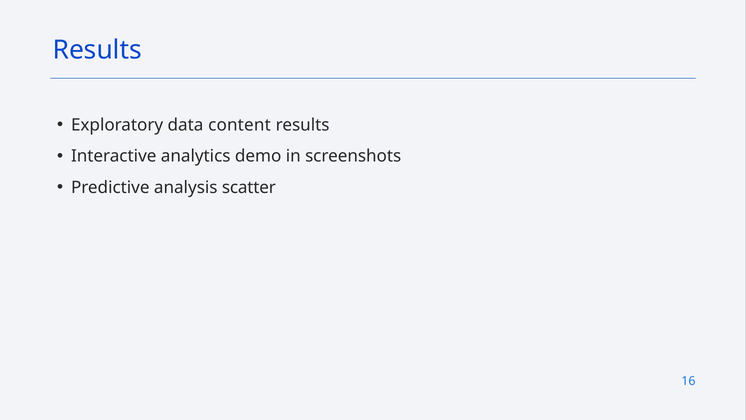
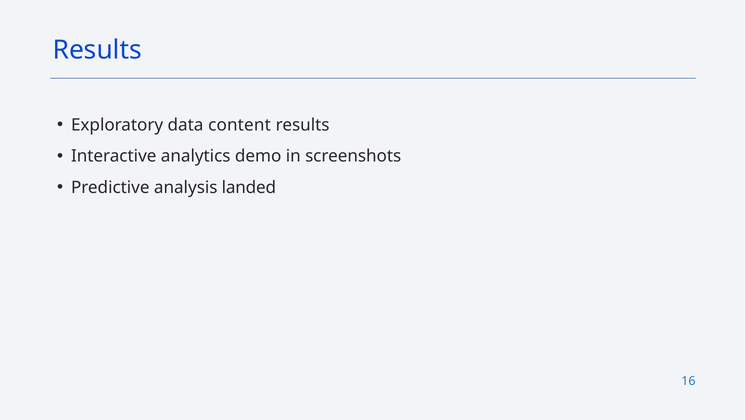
scatter: scatter -> landed
